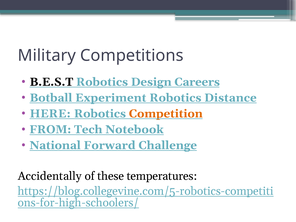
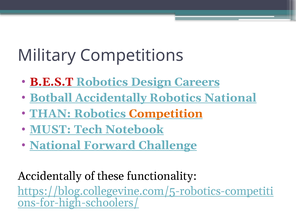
B.E.S.T colour: black -> red
Botball Experiment: Experiment -> Accidentally
Robotics Distance: Distance -> National
HERE: HERE -> THAN
FROM: FROM -> MUST
temperatures: temperatures -> functionality
